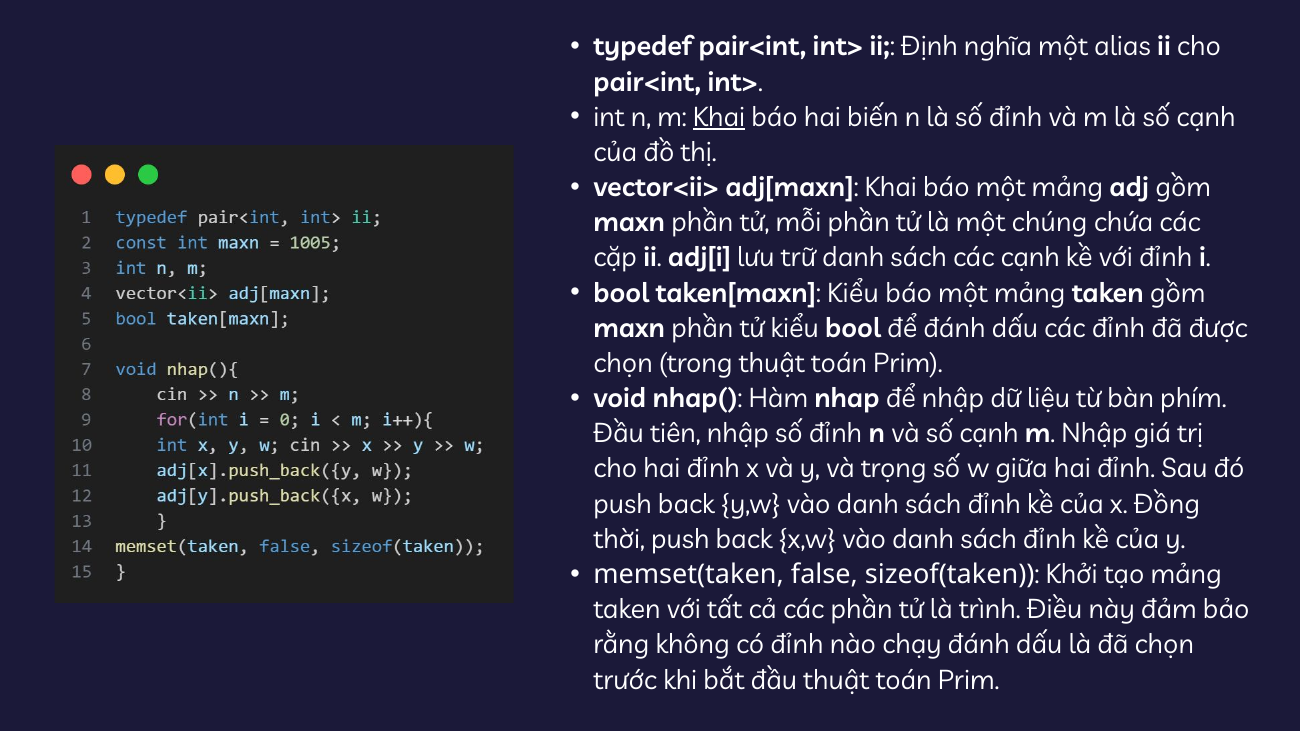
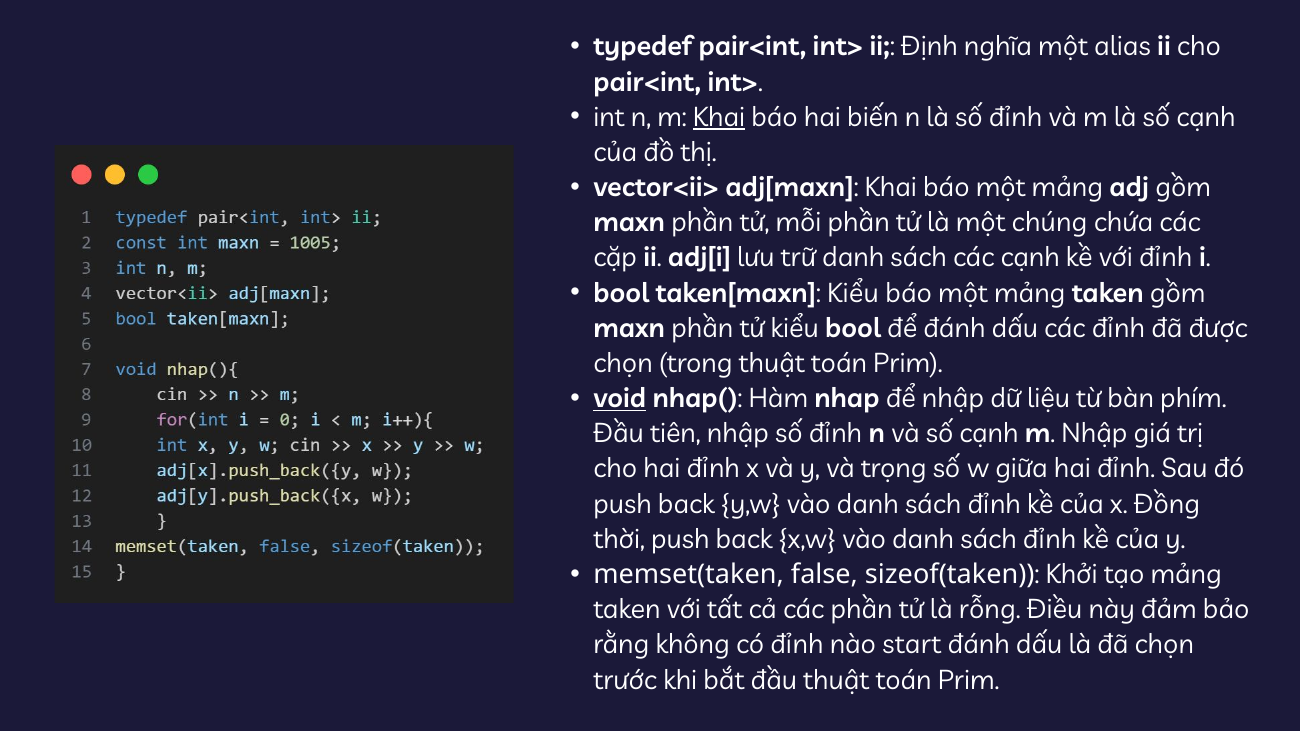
void underline: none -> present
trình: trình -> rỗng
chạy: chạy -> start
